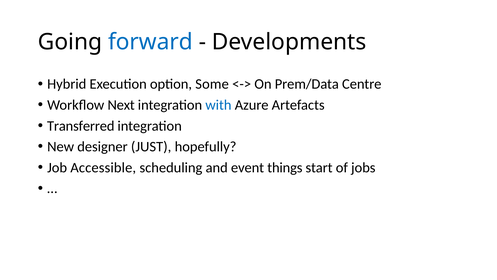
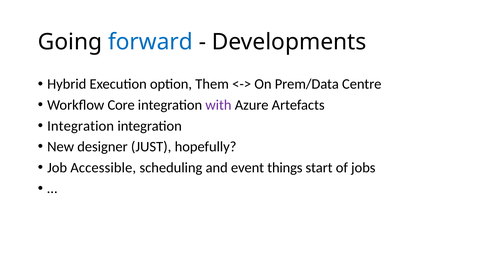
Some: Some -> Them
Next: Next -> Core
with colour: blue -> purple
Transferred at (81, 126): Transferred -> Integration
